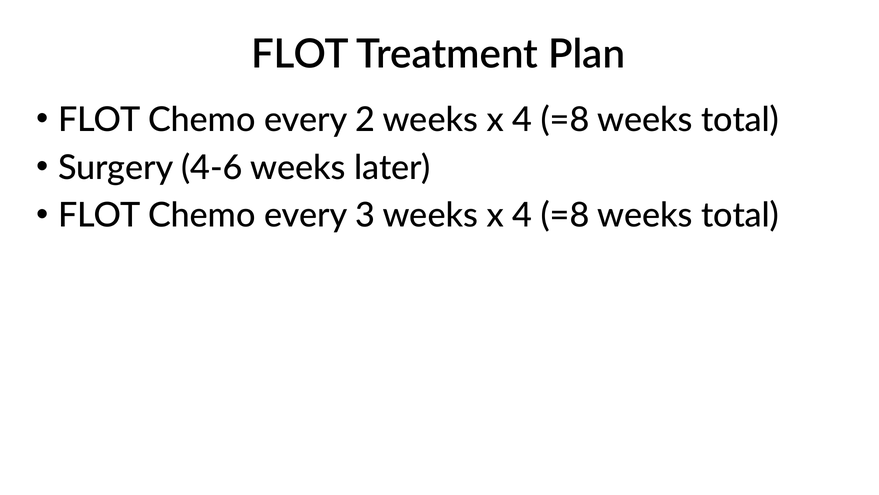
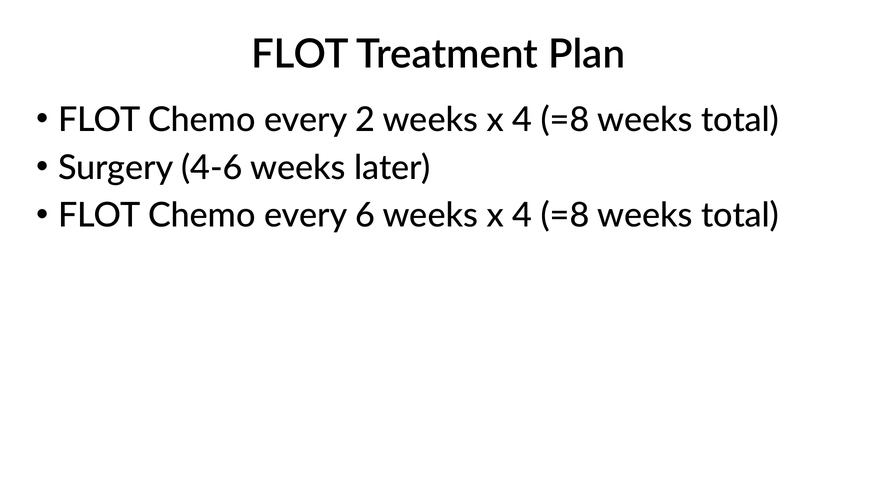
3: 3 -> 6
